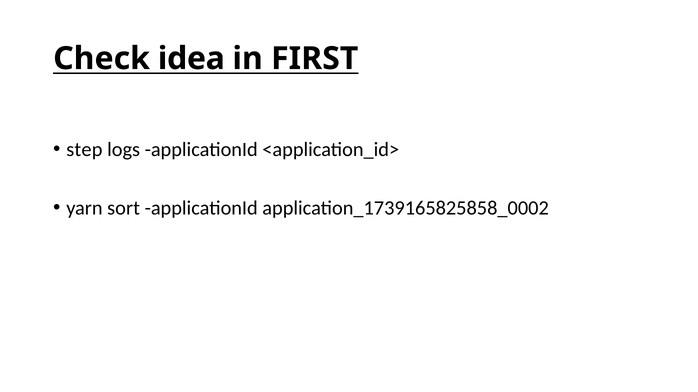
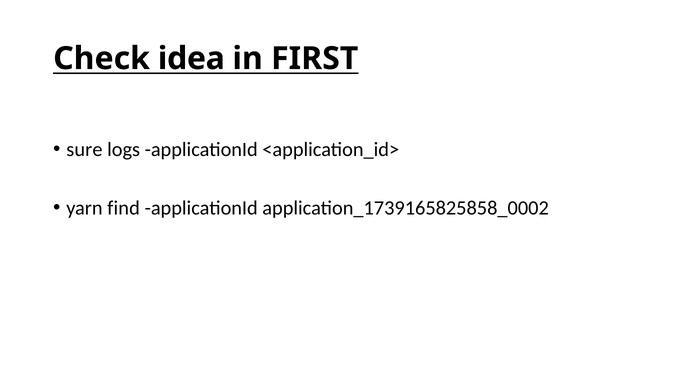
step: step -> sure
sort: sort -> find
